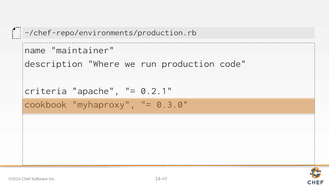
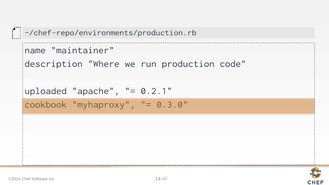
criteria: criteria -> uploaded
